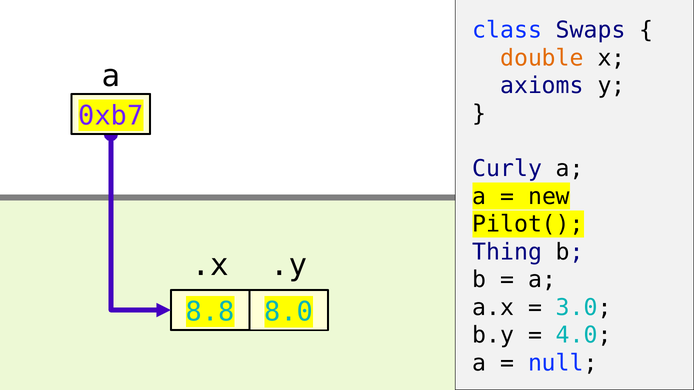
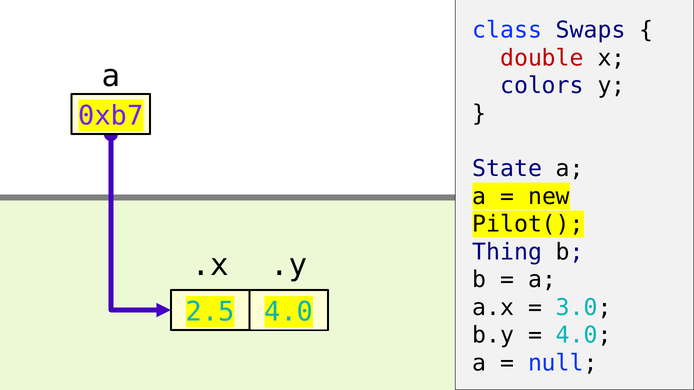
double colour: orange -> red
axioms: axioms -> colors
Curly: Curly -> State
8.8: 8.8 -> 2.5
8.0 at (289, 312): 8.0 -> 4.0
